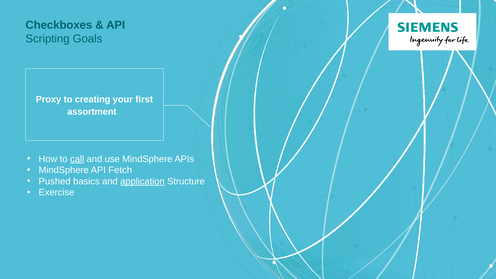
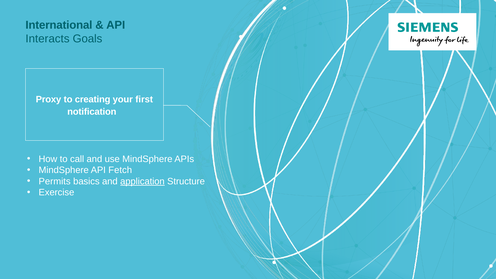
Checkboxes: Checkboxes -> International
Scripting: Scripting -> Interacts
assortment: assortment -> notification
call underline: present -> none
Pushed: Pushed -> Permits
